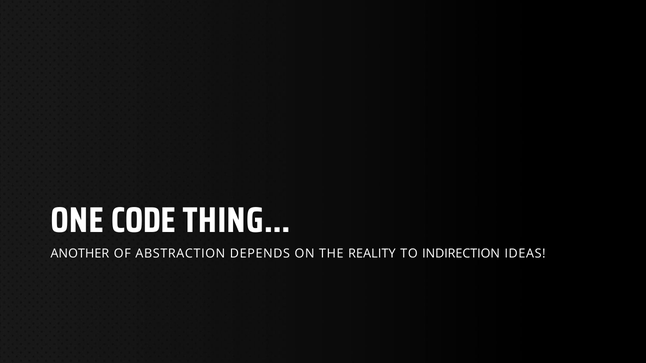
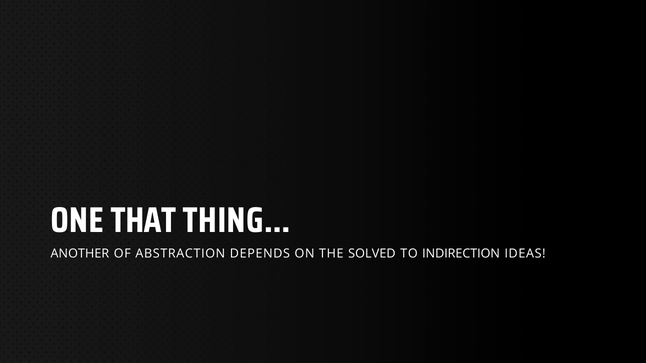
CODE: CODE -> THAT
REALITY: REALITY -> SOLVED
